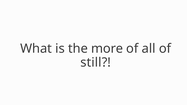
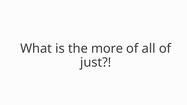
still: still -> just
